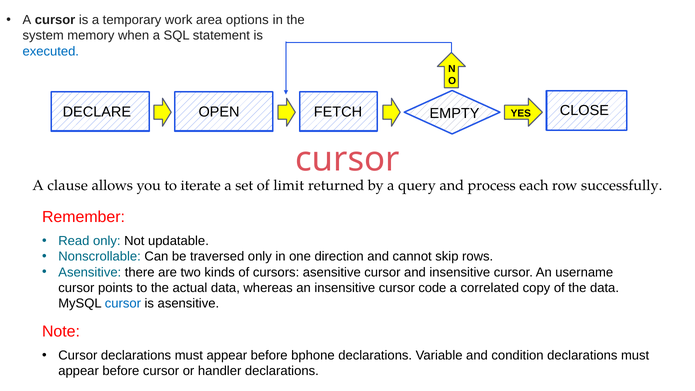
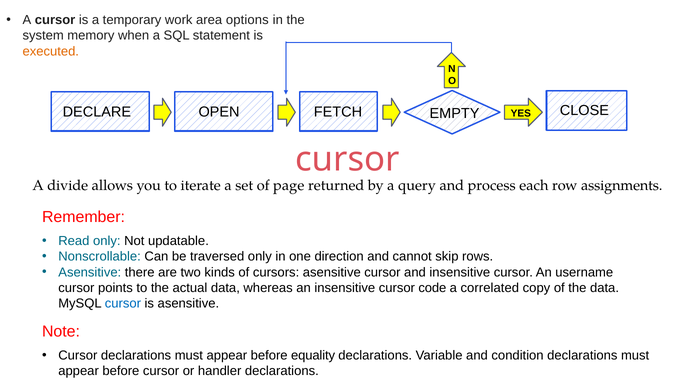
executed colour: blue -> orange
clause: clause -> divide
limit: limit -> page
successfully: successfully -> assignments
bphone: bphone -> equality
